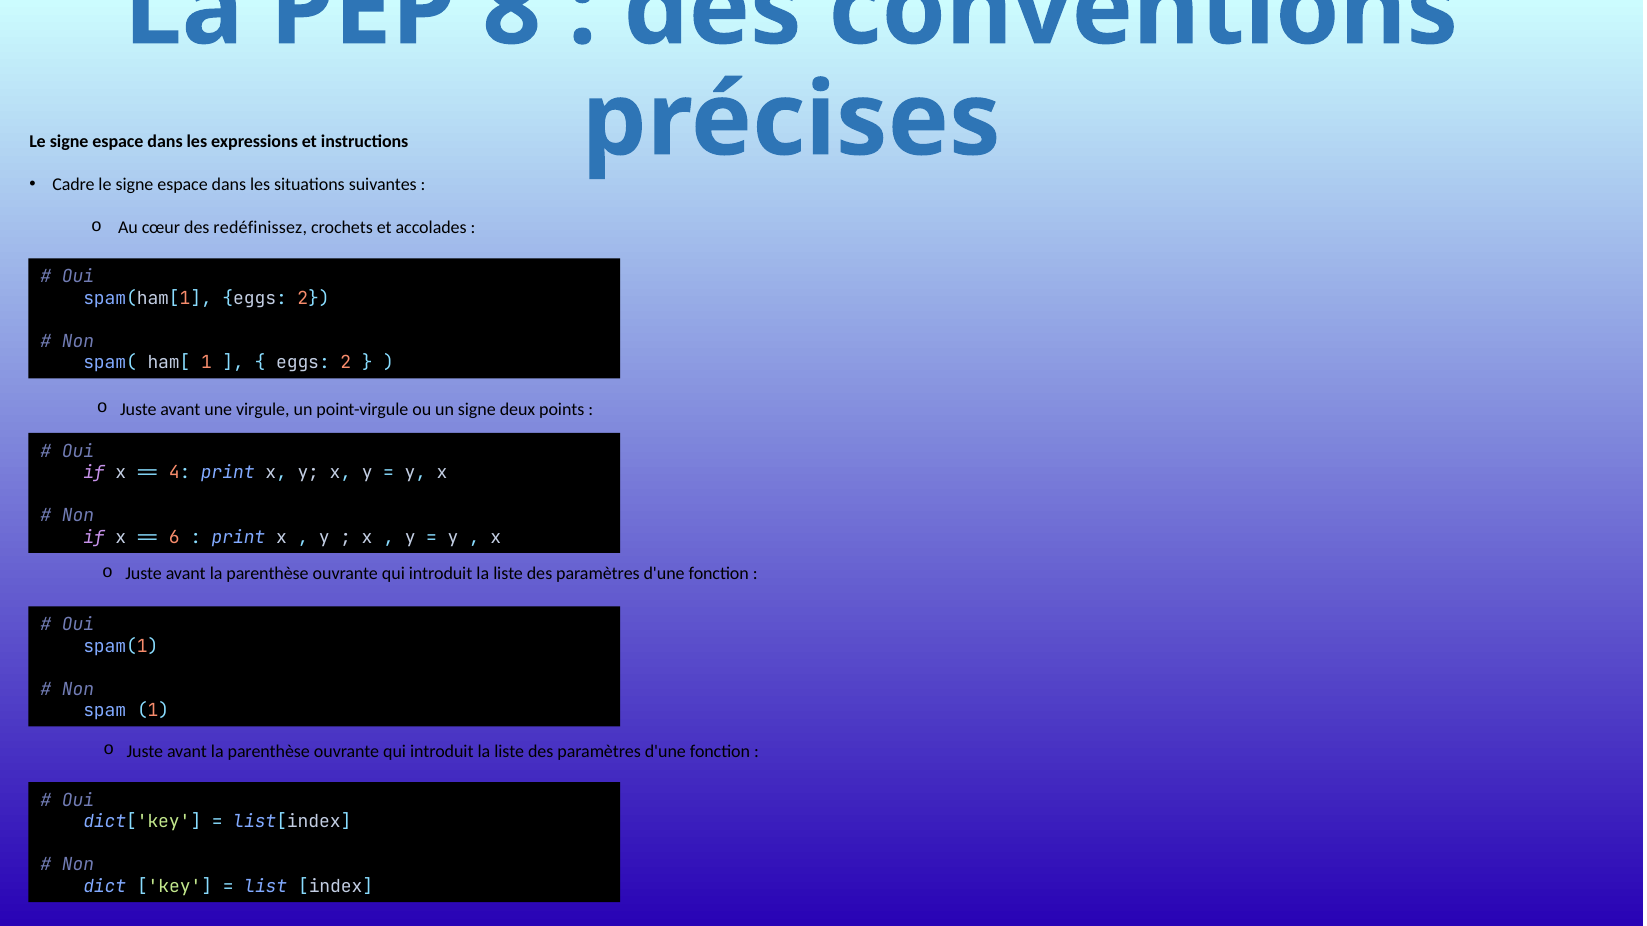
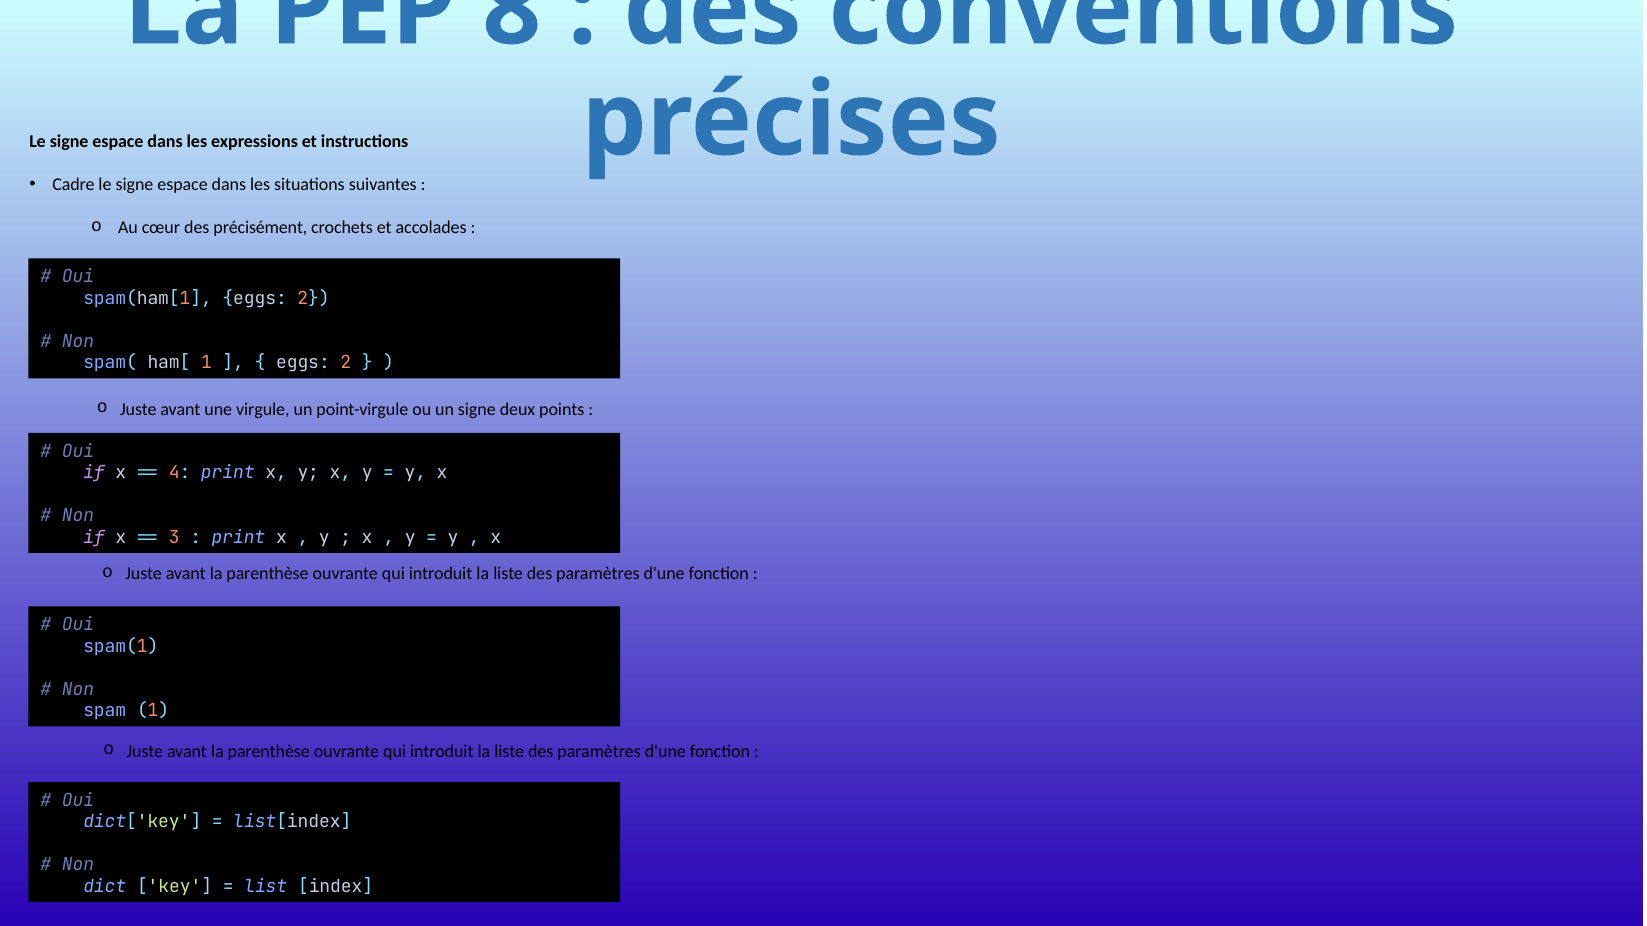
redéfinissez: redéfinissez -> précisément
6: 6 -> 3
